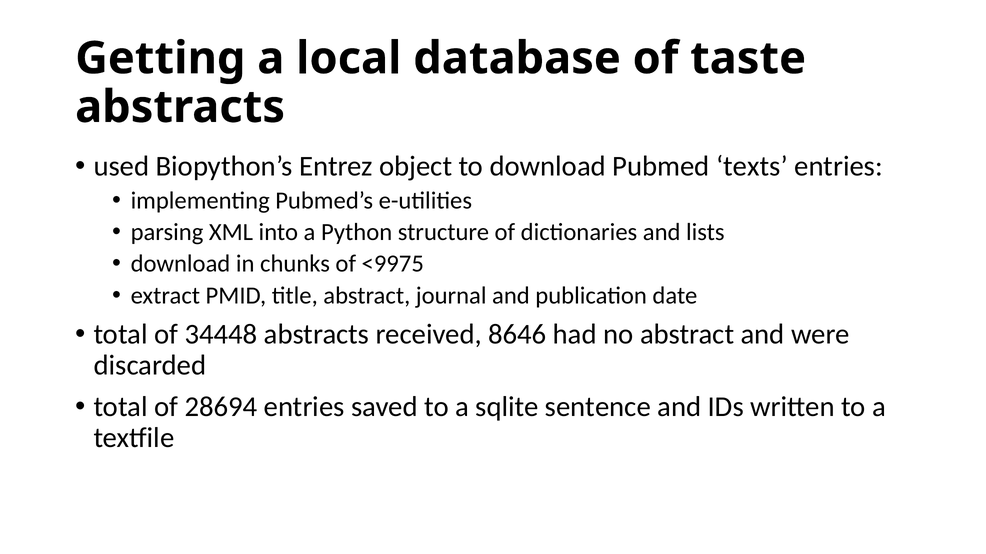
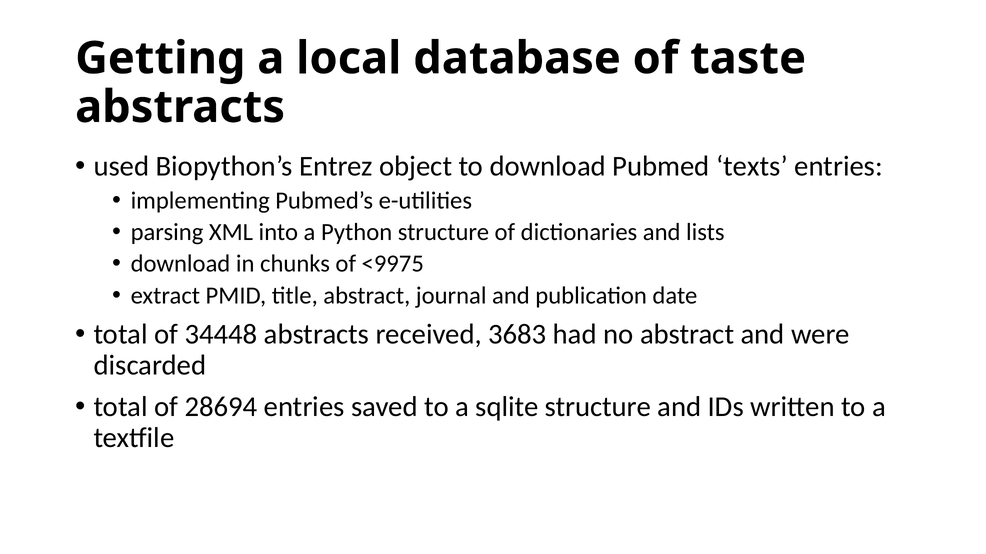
8646: 8646 -> 3683
sqlite sentence: sentence -> structure
